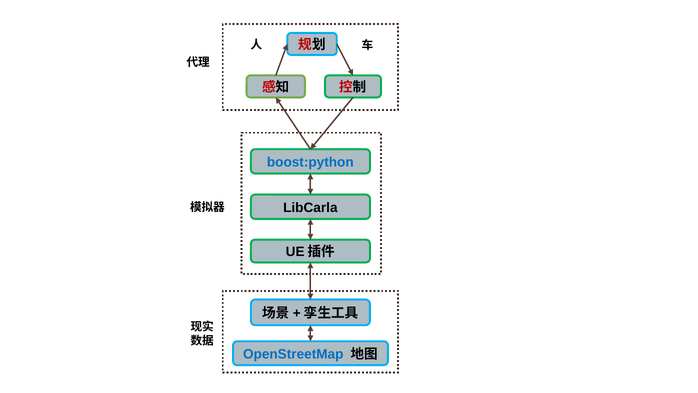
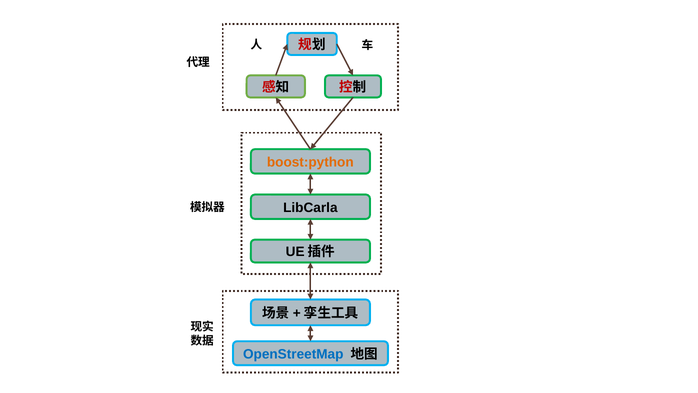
boost:python colour: blue -> orange
